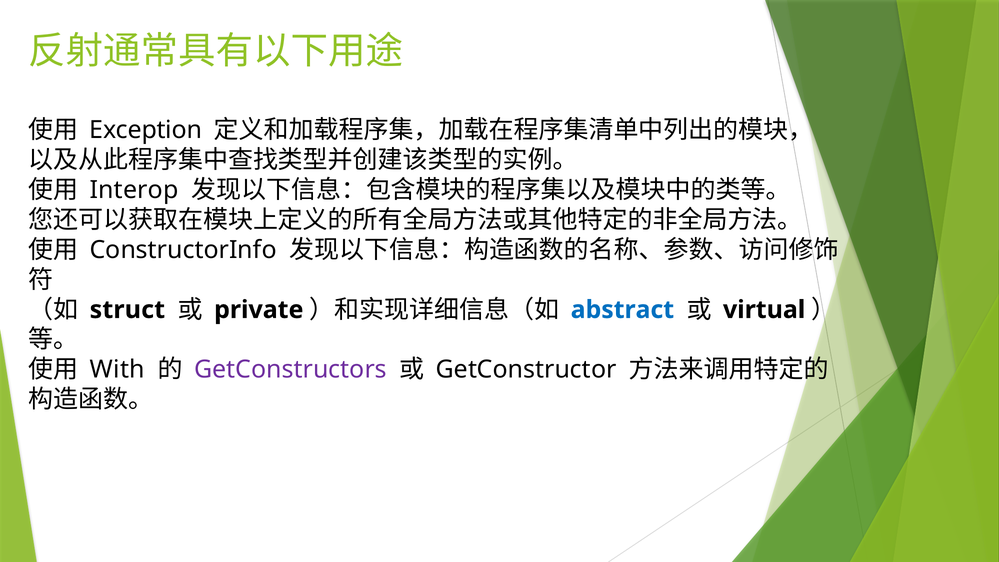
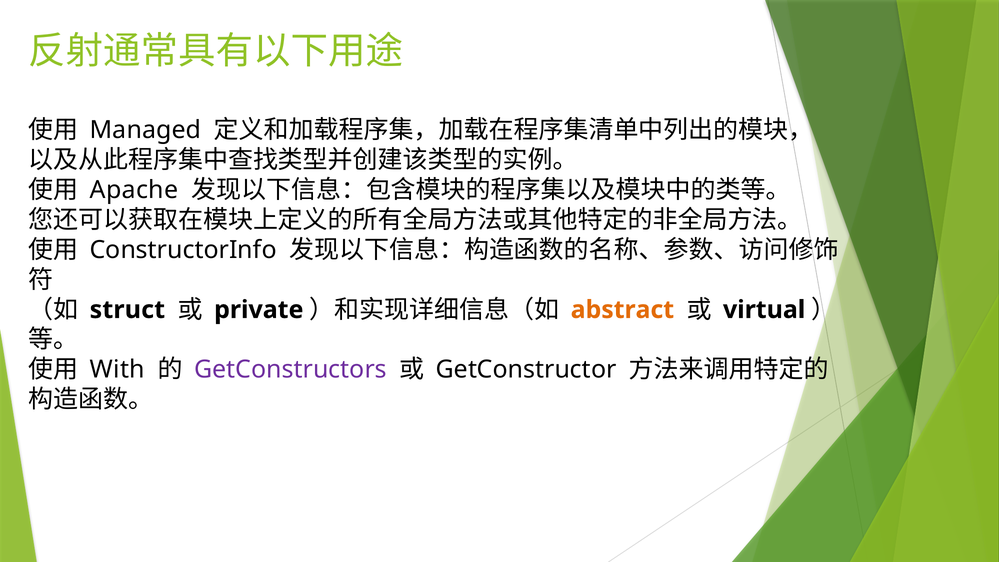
Exception: Exception -> Managed
Interop: Interop -> Apache
abstract colour: blue -> orange
